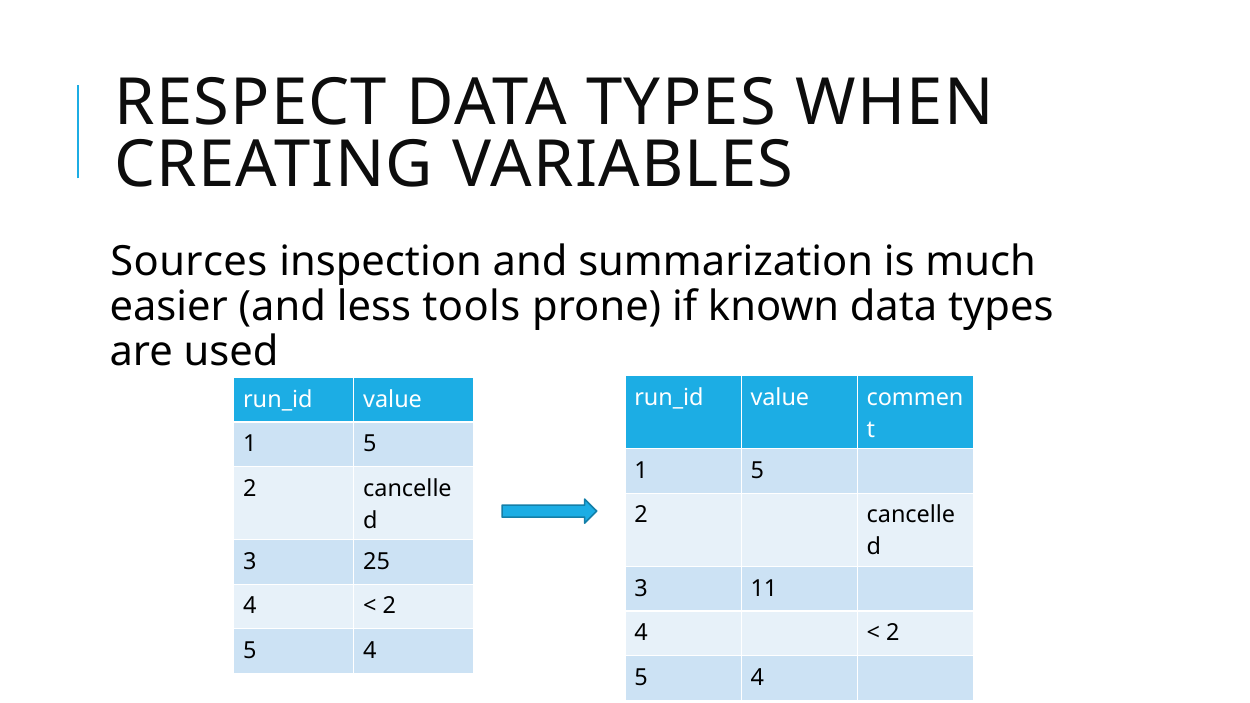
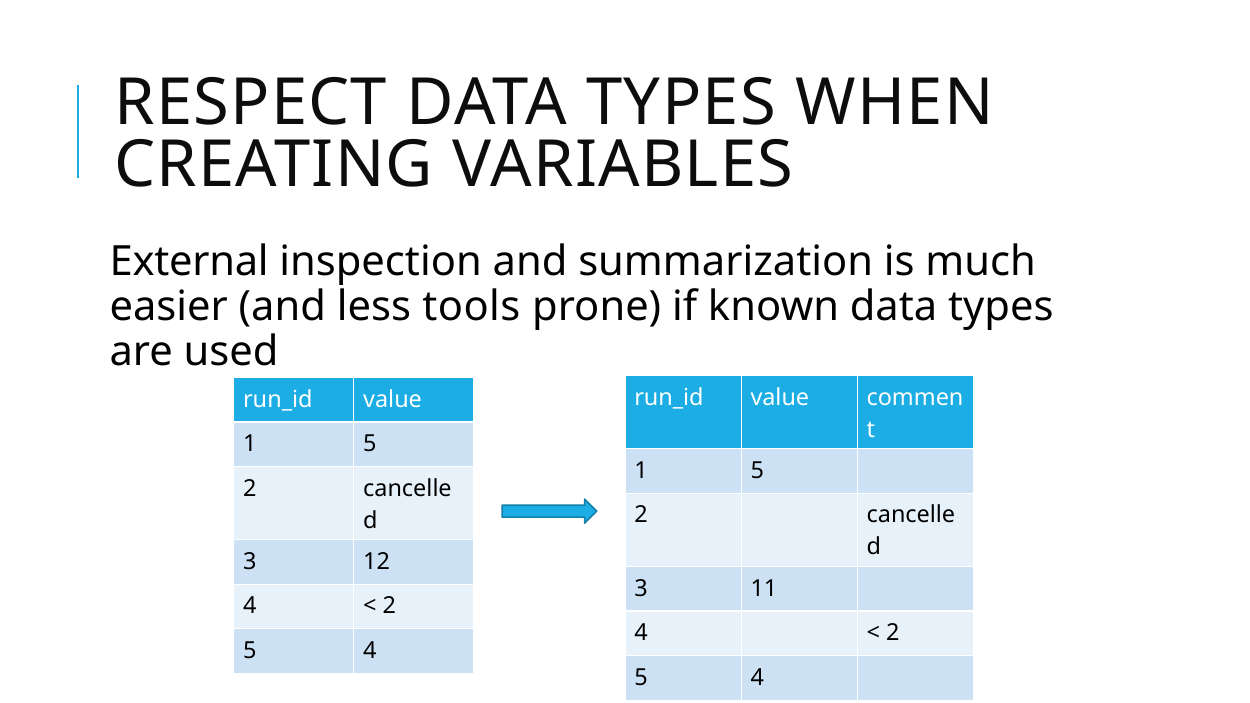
Sources: Sources -> External
25: 25 -> 12
